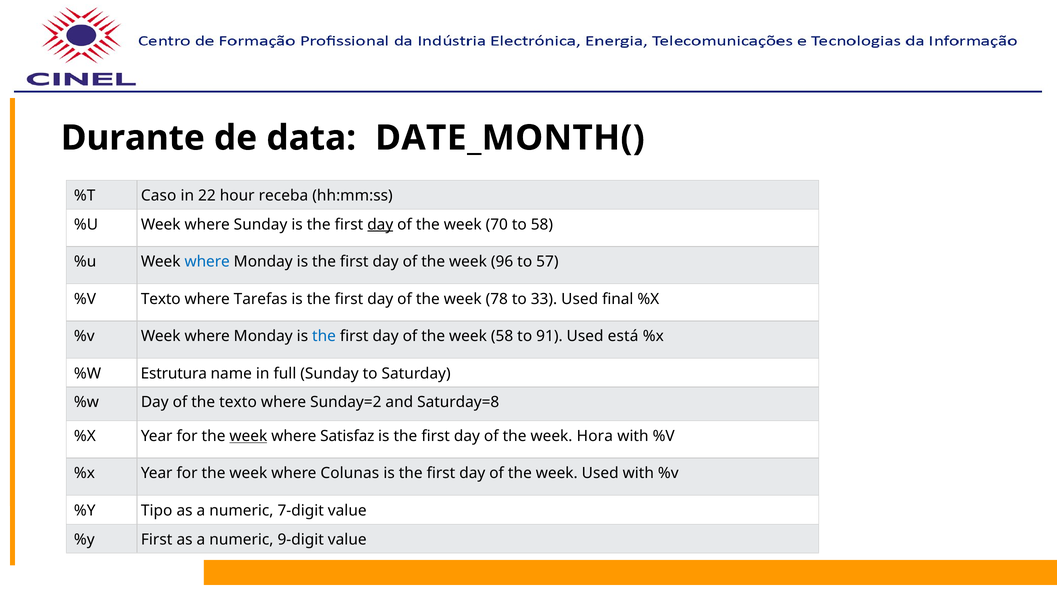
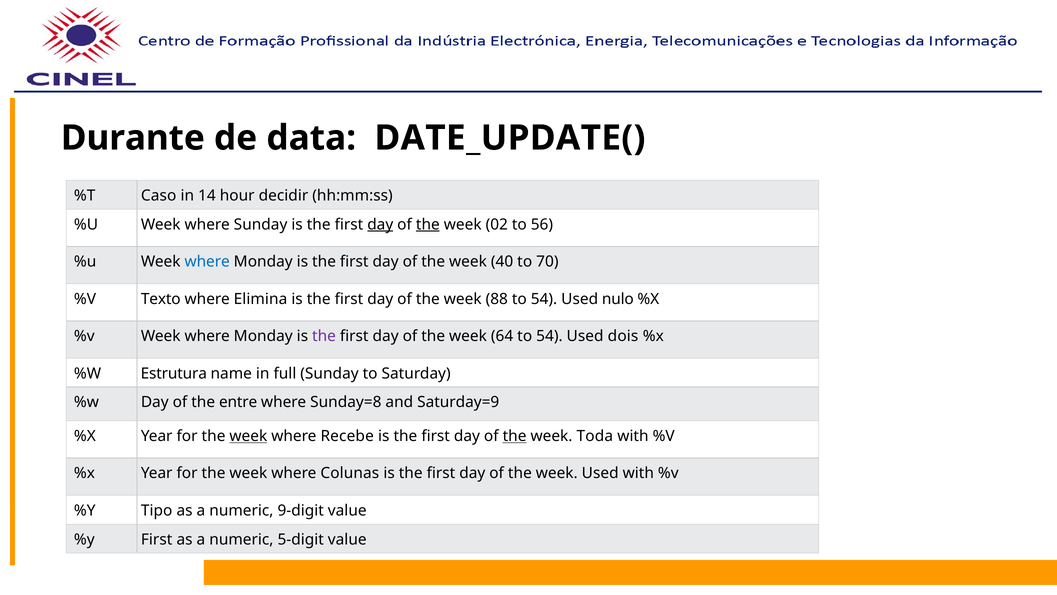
DATE_MONTH(: DATE_MONTH( -> DATE_UPDATE(
22: 22 -> 14
receba: receba -> decidir
the at (428, 224) underline: none -> present
70: 70 -> 02
to 58: 58 -> 56
96: 96 -> 40
57: 57 -> 70
Tarefas: Tarefas -> Elimina
78: 78 -> 88
33 at (544, 299): 33 -> 54
final: final -> nulo
the at (324, 336) colour: blue -> purple
week 58: 58 -> 64
91 at (549, 336): 91 -> 54
está: está -> dois
the texto: texto -> entre
Sunday=2: Sunday=2 -> Sunday=8
Saturday=8: Saturday=8 -> Saturday=9
Satisfaz: Satisfaz -> Recebe
the at (515, 436) underline: none -> present
Hora: Hora -> Toda
7-digit: 7-digit -> 9-digit
9-digit: 9-digit -> 5-digit
